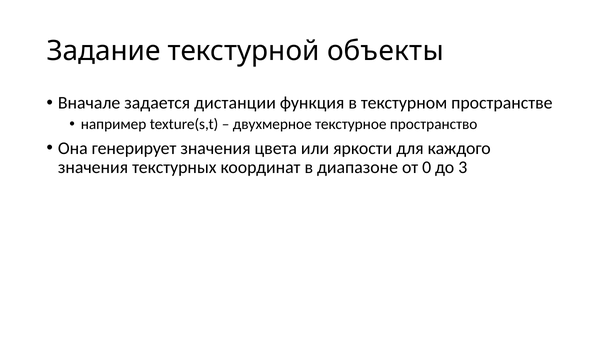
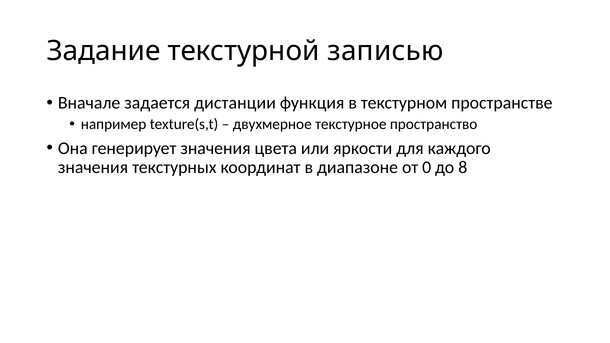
объекты: объекты -> записью
3: 3 -> 8
